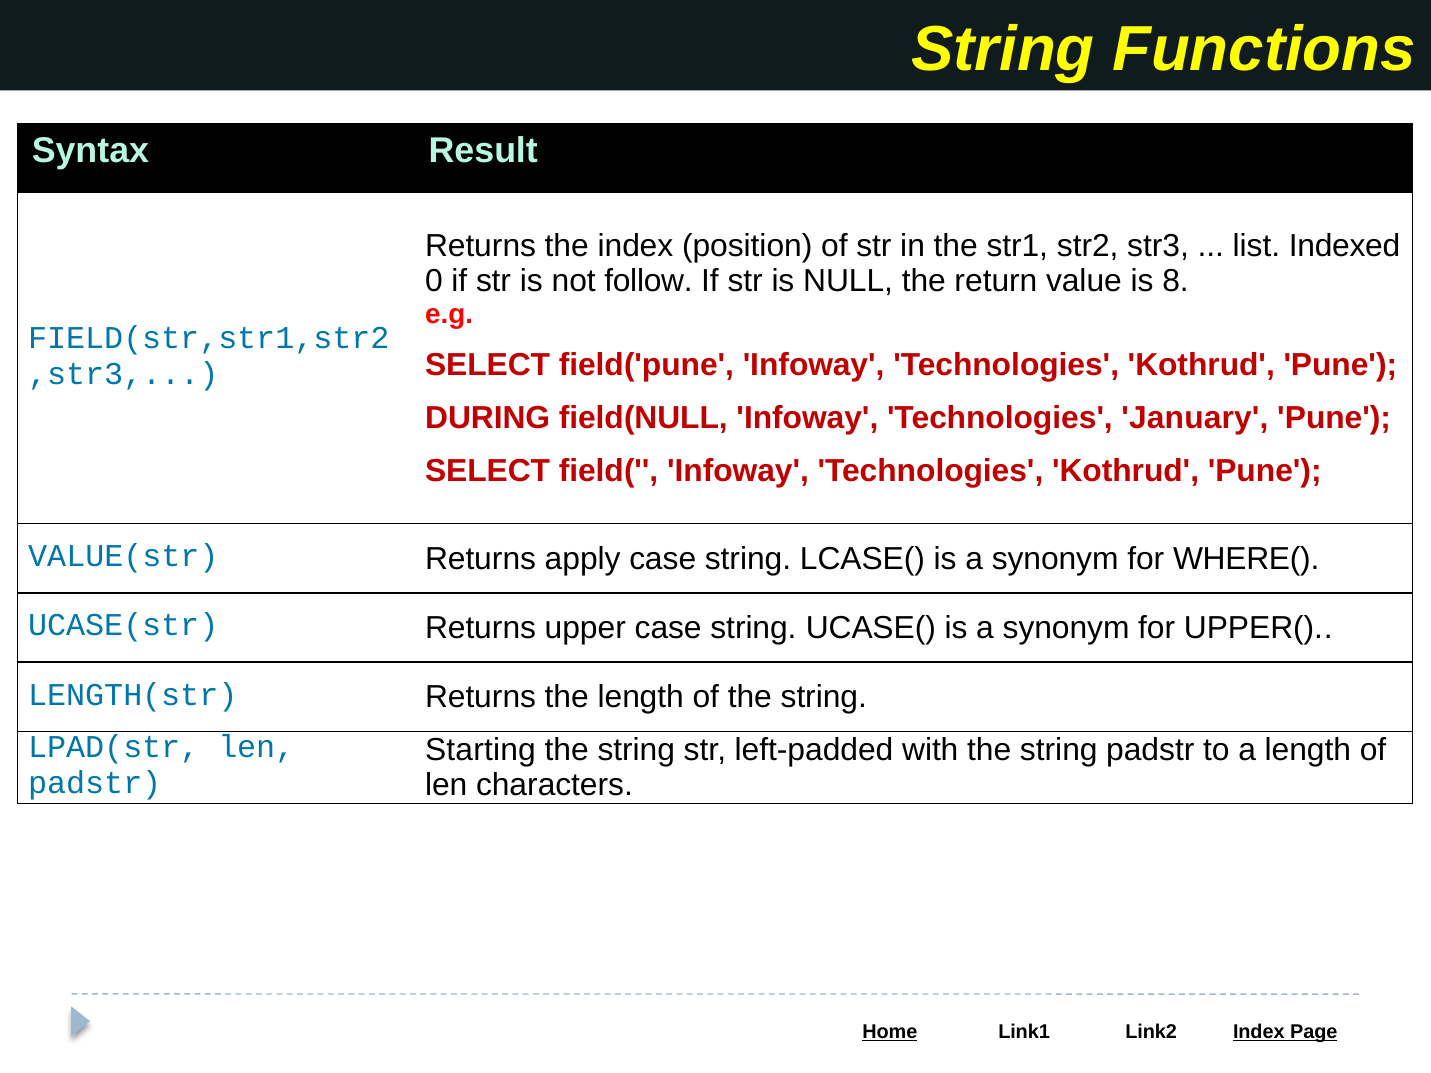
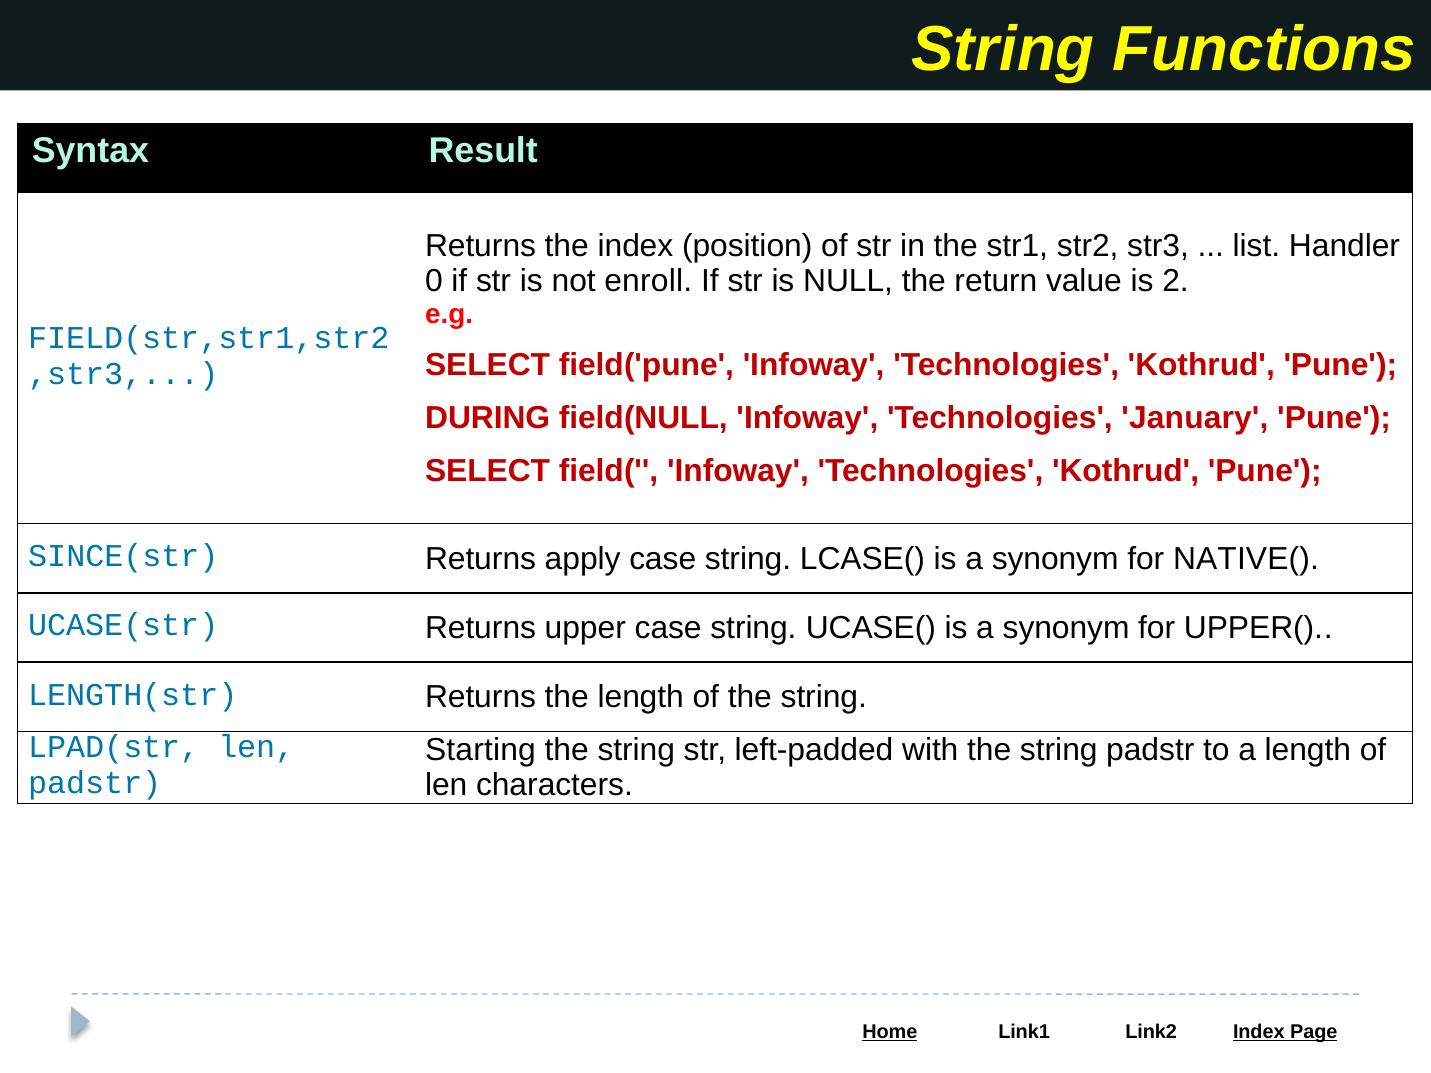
Indexed: Indexed -> Handler
follow: follow -> enroll
8: 8 -> 2
VALUE(str: VALUE(str -> SINCE(str
WHERE(: WHERE( -> NATIVE(
